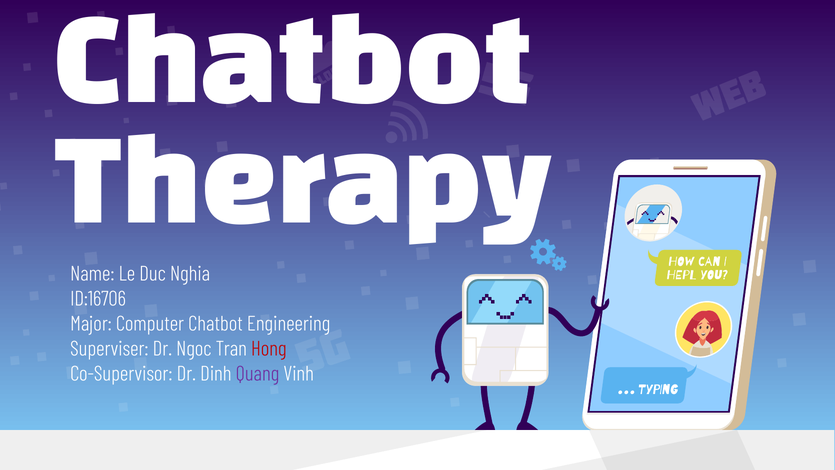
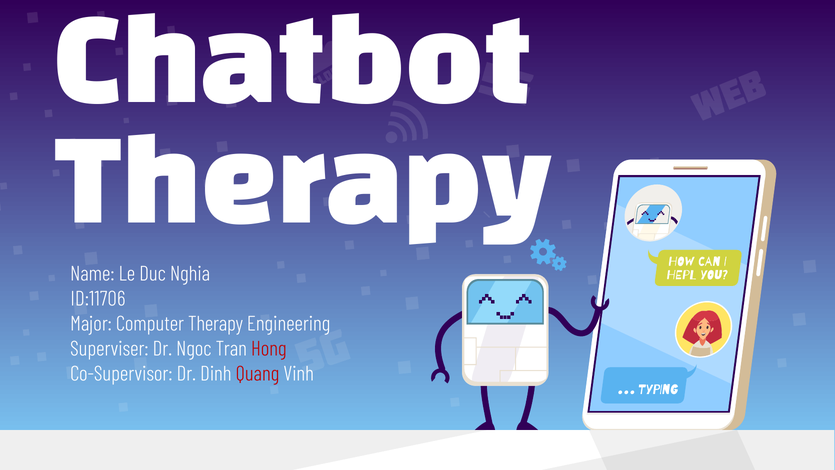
ID:16706: ID:16706 -> ID:11706
Computer Chatbot: Chatbot -> Therapy
Quang colour: purple -> red
